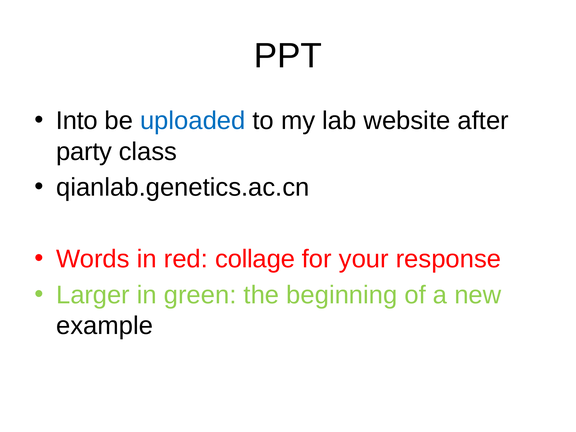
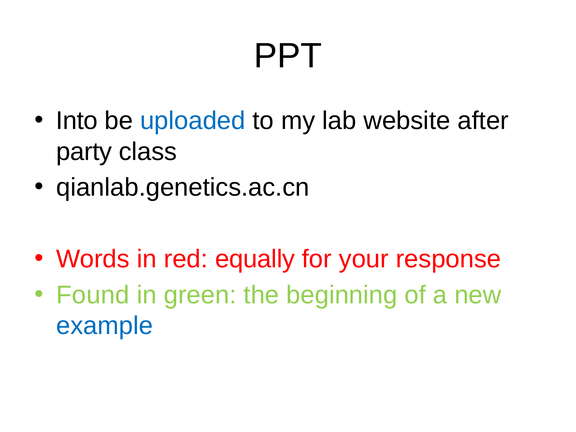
collage: collage -> equally
Larger: Larger -> Found
example colour: black -> blue
